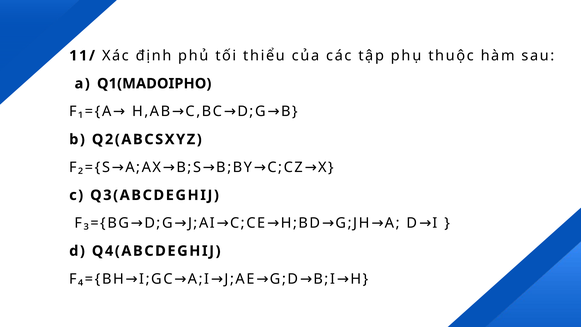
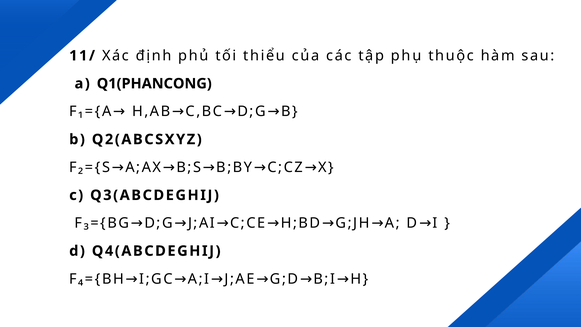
Q1(MADOIPHO: Q1(MADOIPHO -> Q1(PHANCONG
